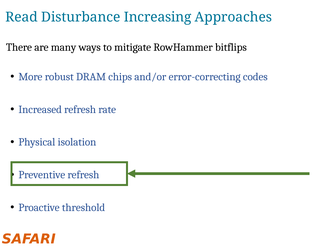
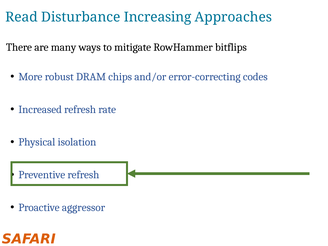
threshold: threshold -> aggressor
